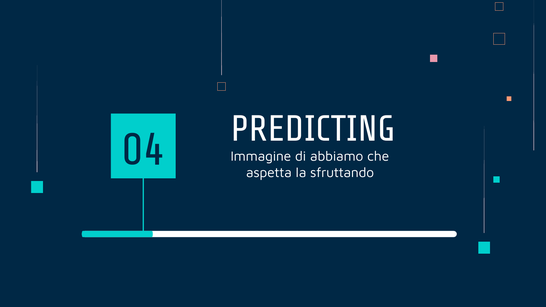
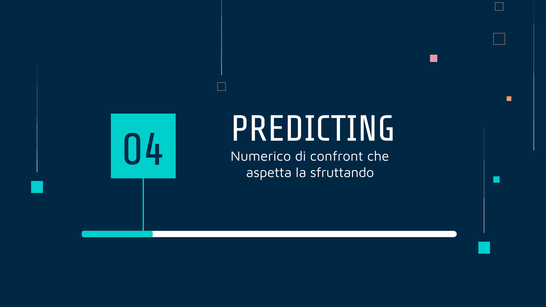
Immagine: Immagine -> Numerico
abbiamo: abbiamo -> confront
